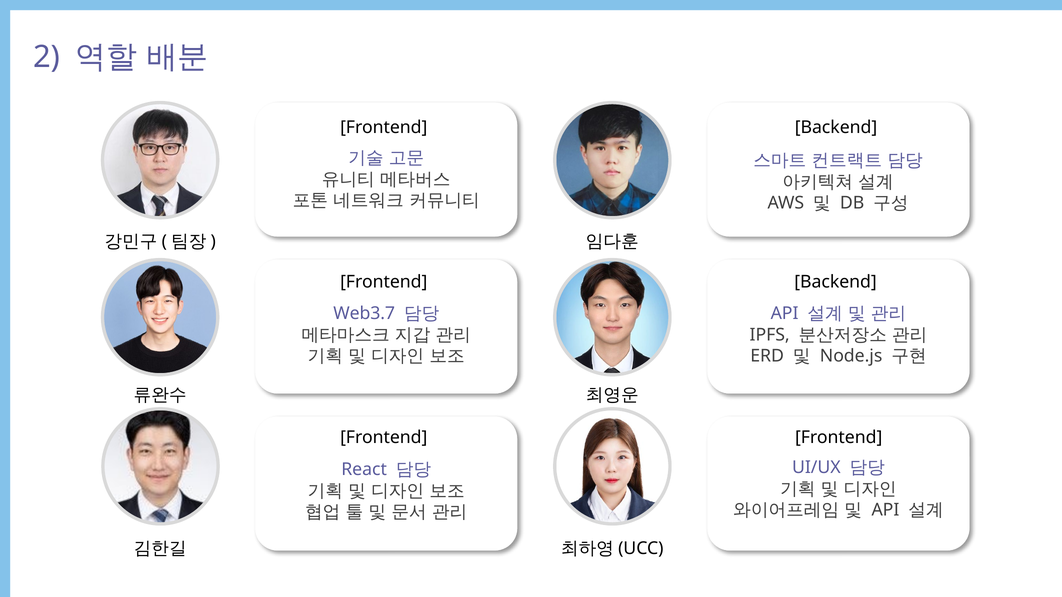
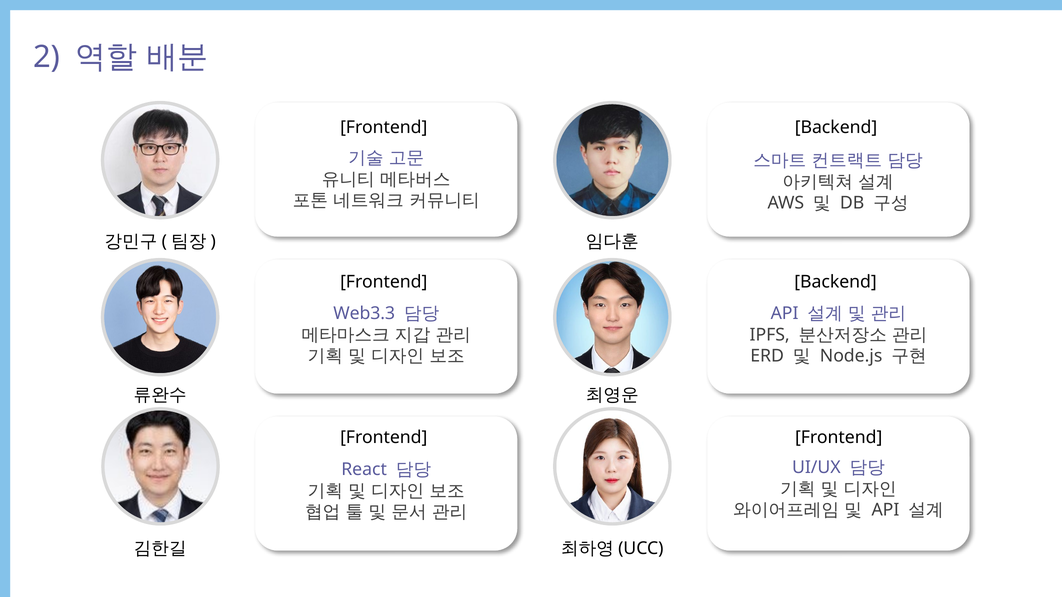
Web3.7: Web3.7 -> Web3.3
